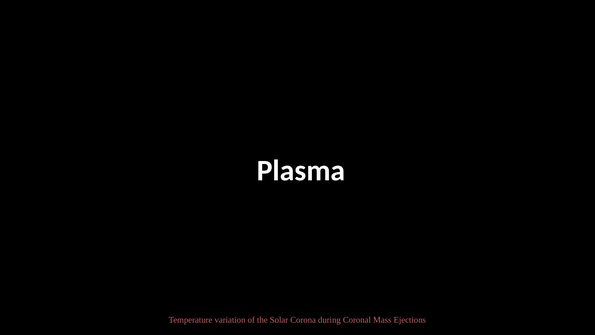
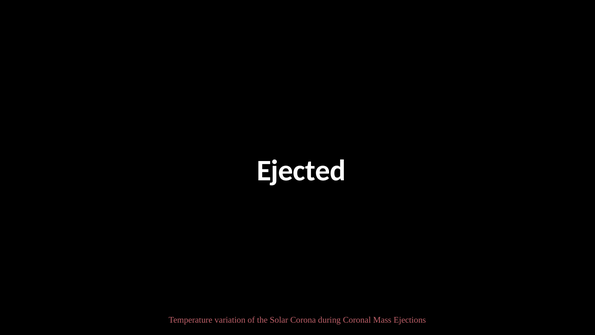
Plasma: Plasma -> Ejected
